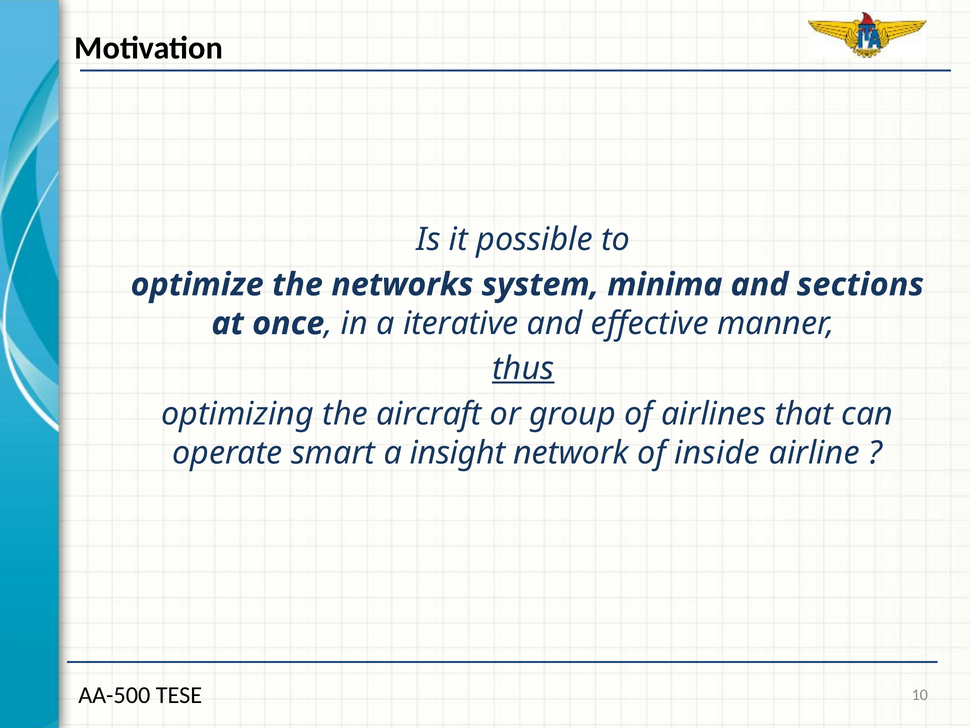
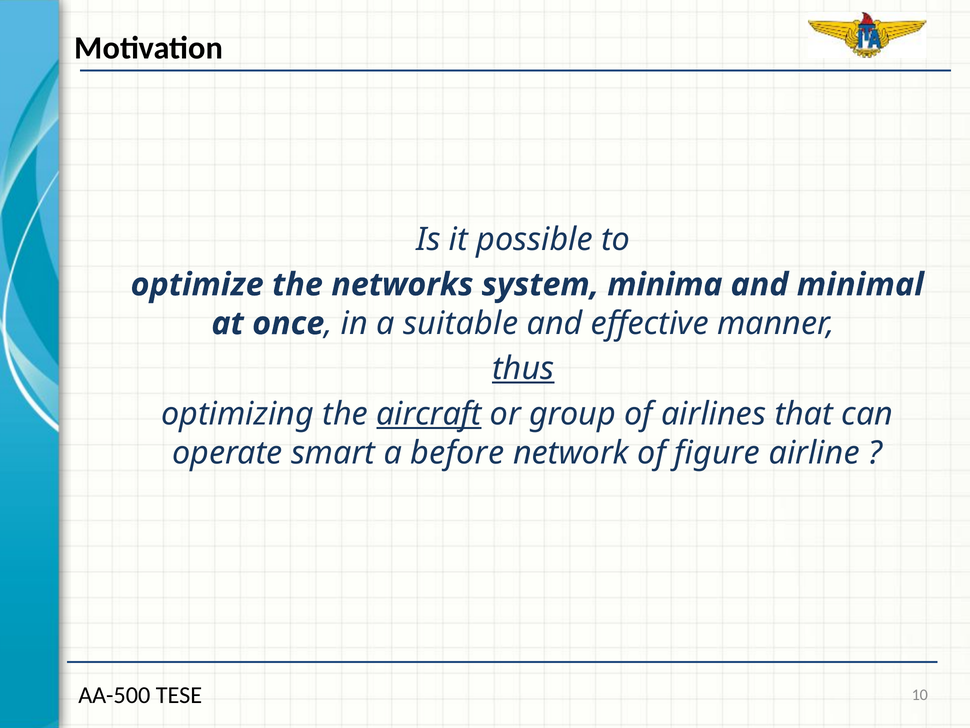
sections: sections -> minimal
iterative: iterative -> suitable
aircraft underline: none -> present
insight: insight -> before
inside: inside -> figure
